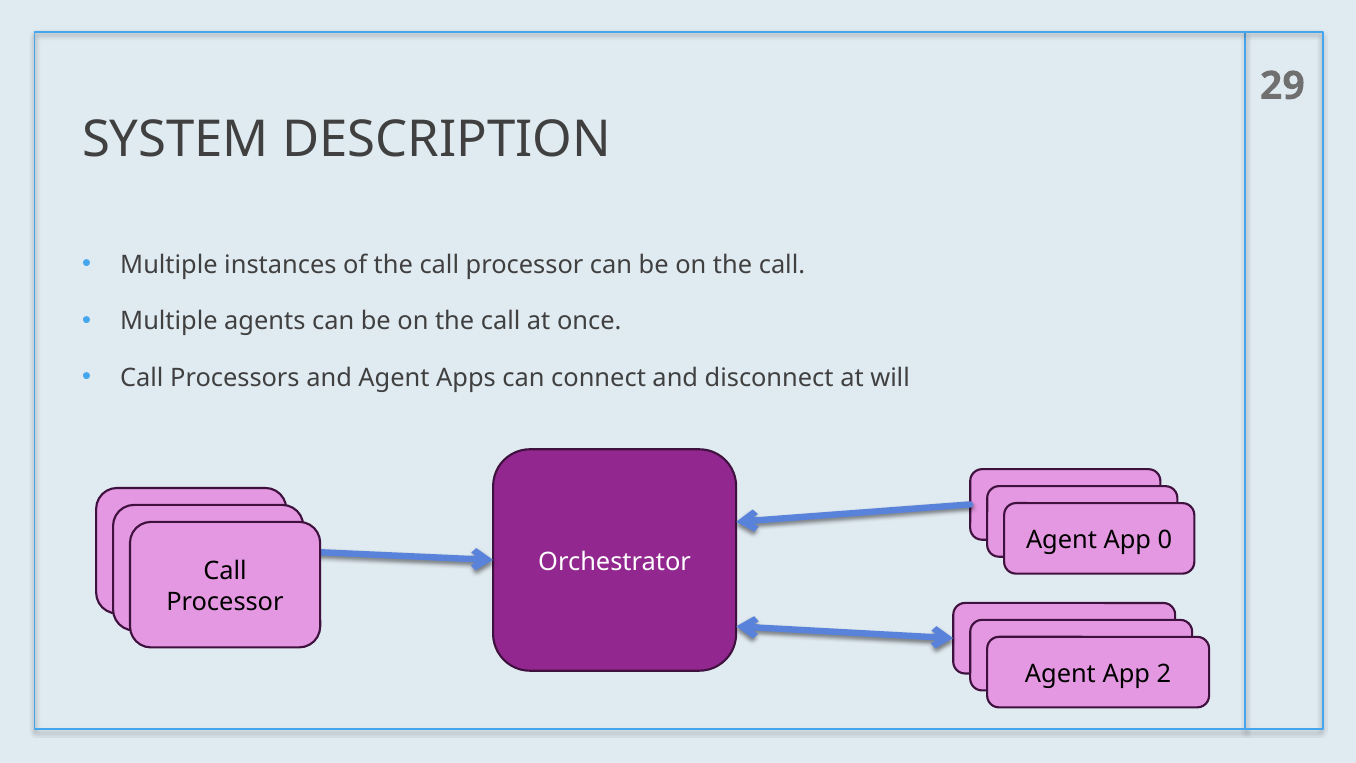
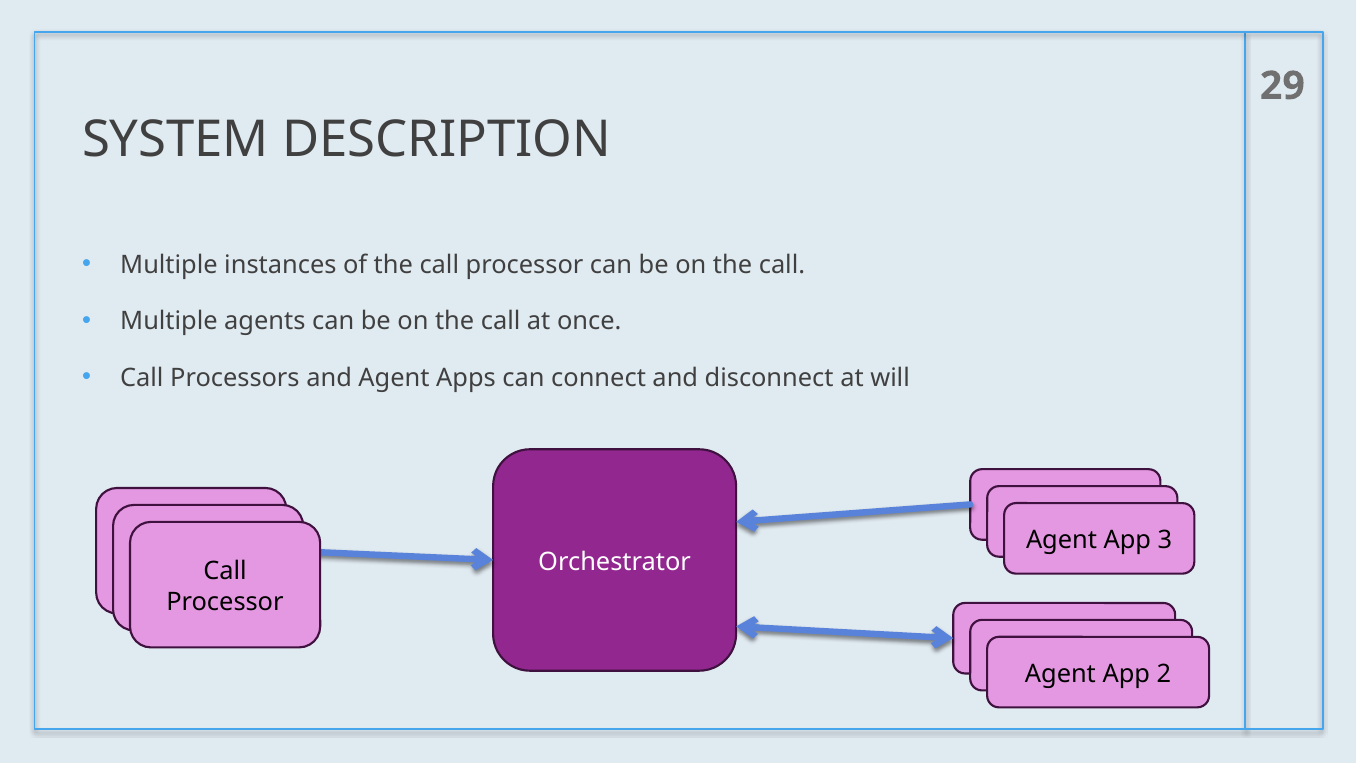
0: 0 -> 3
